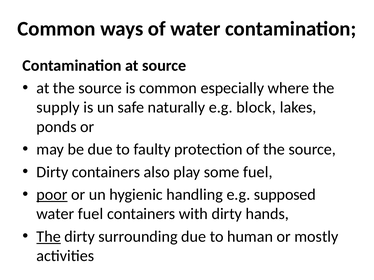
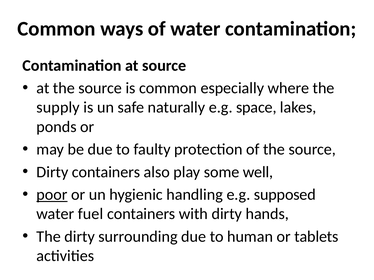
block: block -> space
some fuel: fuel -> well
The at (49, 237) underline: present -> none
mostly: mostly -> tablets
